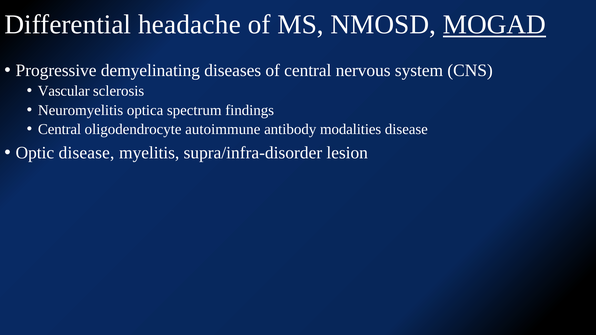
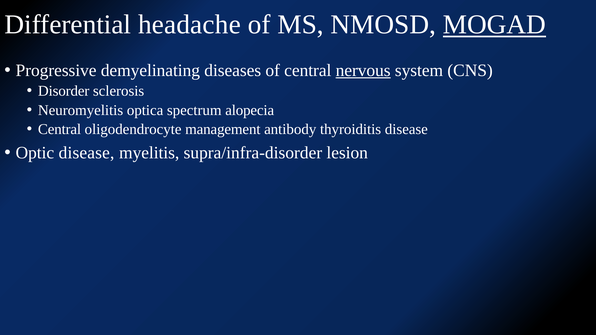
nervous underline: none -> present
Vascular: Vascular -> Disorder
findings: findings -> alopecia
autoimmune: autoimmune -> management
modalities: modalities -> thyroiditis
